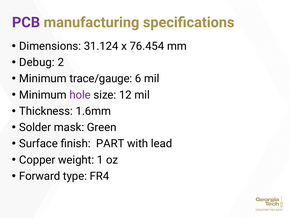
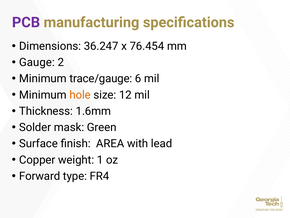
31.124: 31.124 -> 36.247
Debug: Debug -> Gauge
hole colour: purple -> orange
PART: PART -> AREA
